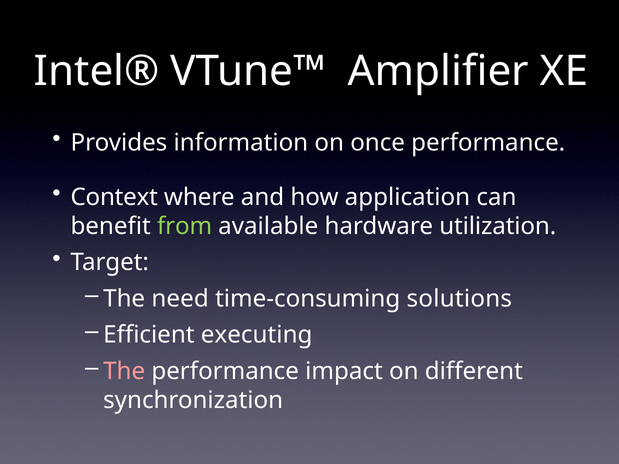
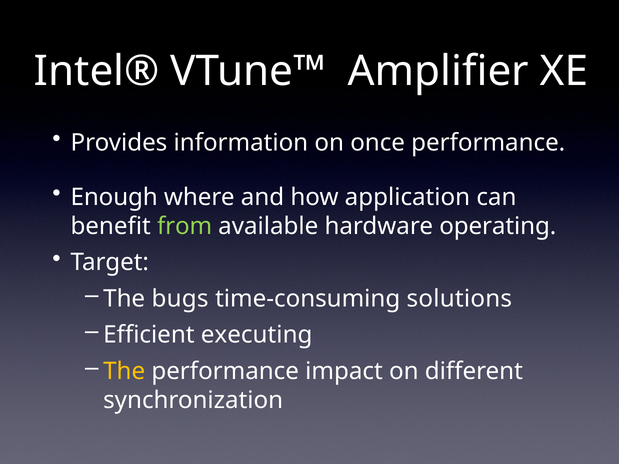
Context: Context -> Enough
utilization: utilization -> operating
need: need -> bugs
The at (124, 371) colour: pink -> yellow
